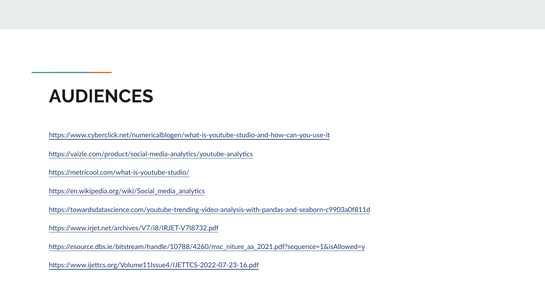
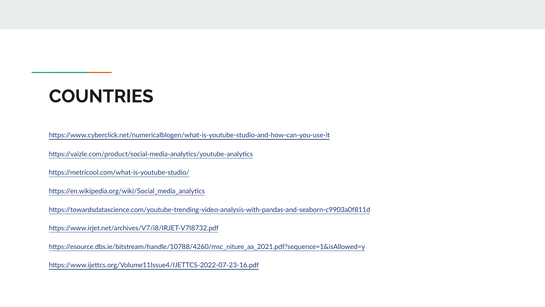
AUDIENCES: AUDIENCES -> COUNTRIES
